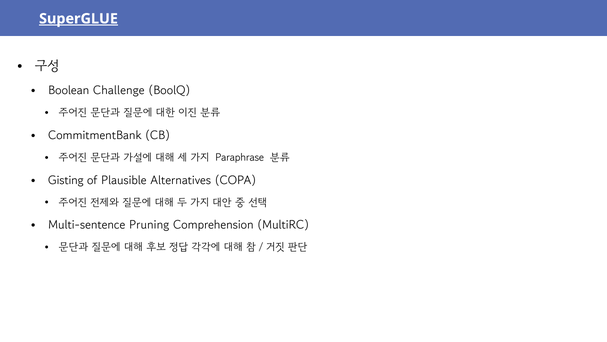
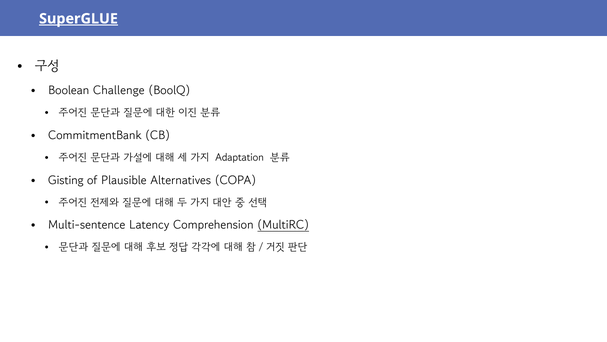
Paraphrase: Paraphrase -> Adaptation
Pruning: Pruning -> Latency
MultiRC underline: none -> present
